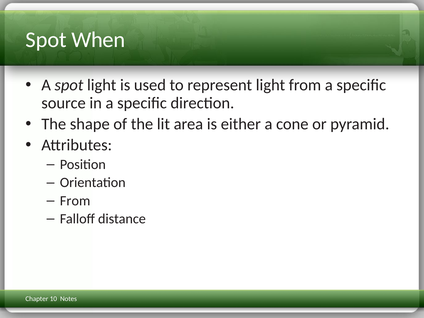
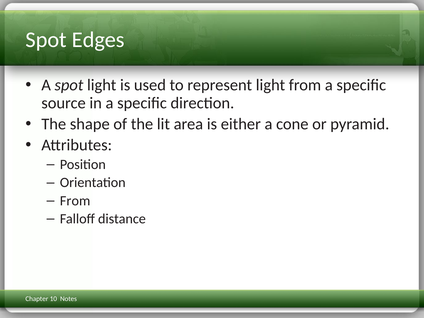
When: When -> Edges
